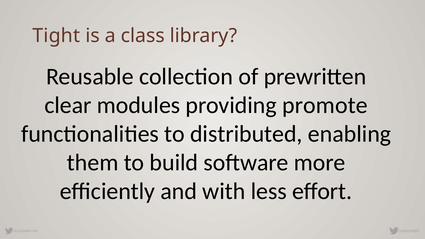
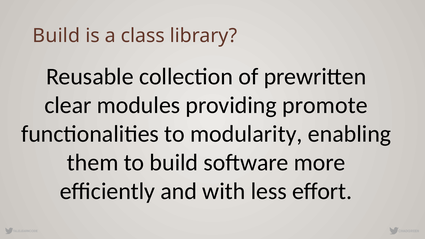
Tight at (56, 36): Tight -> Build
distributed: distributed -> modularity
